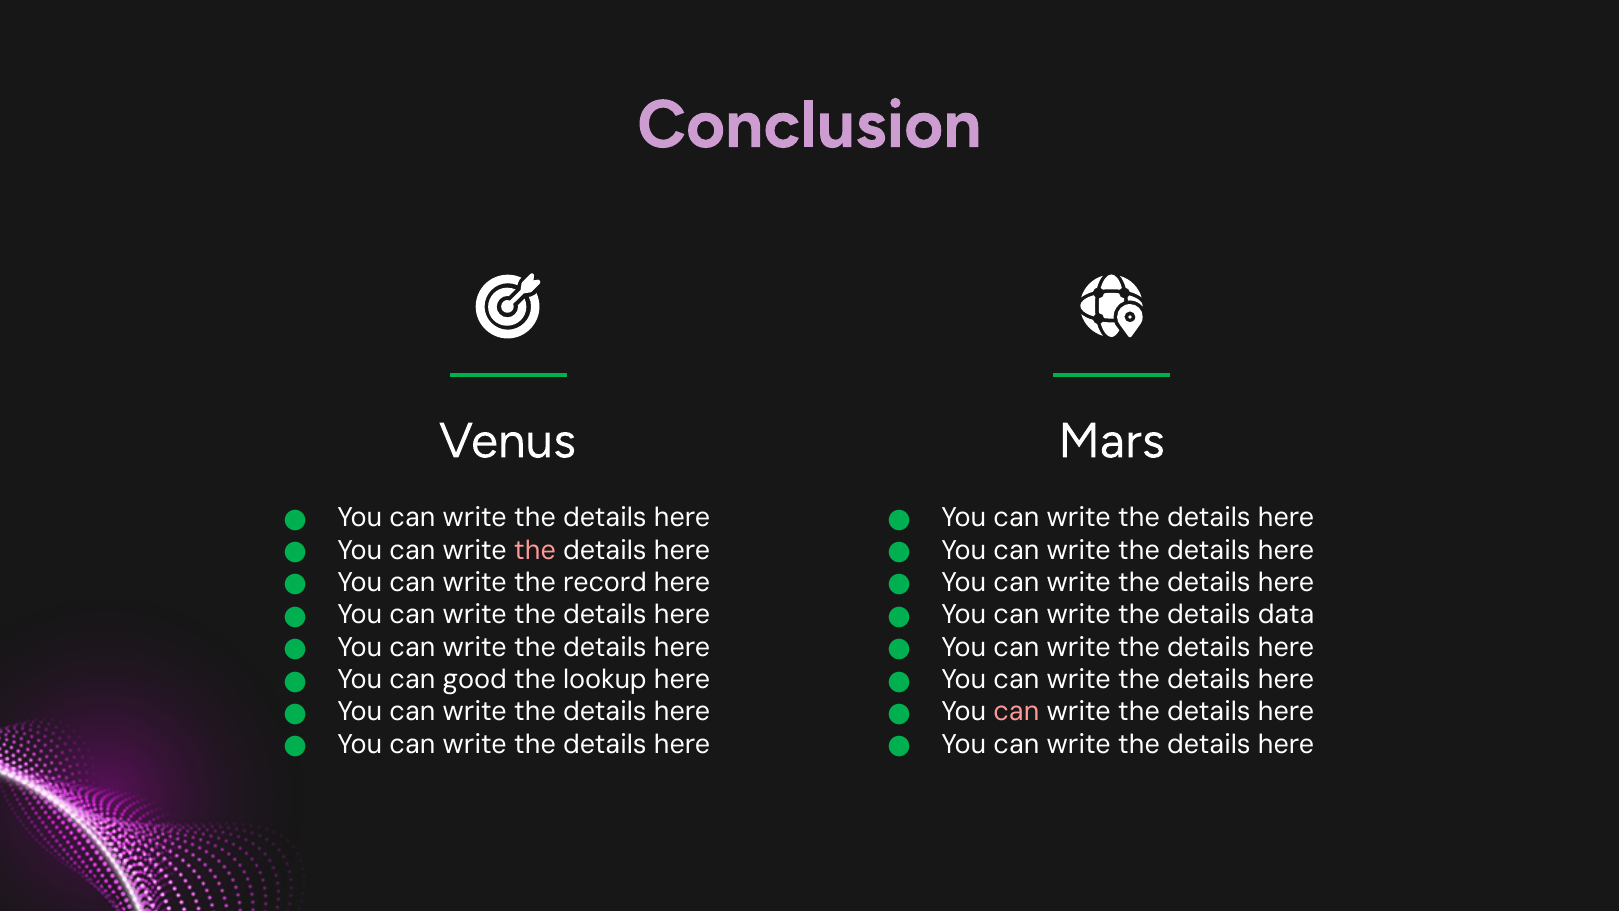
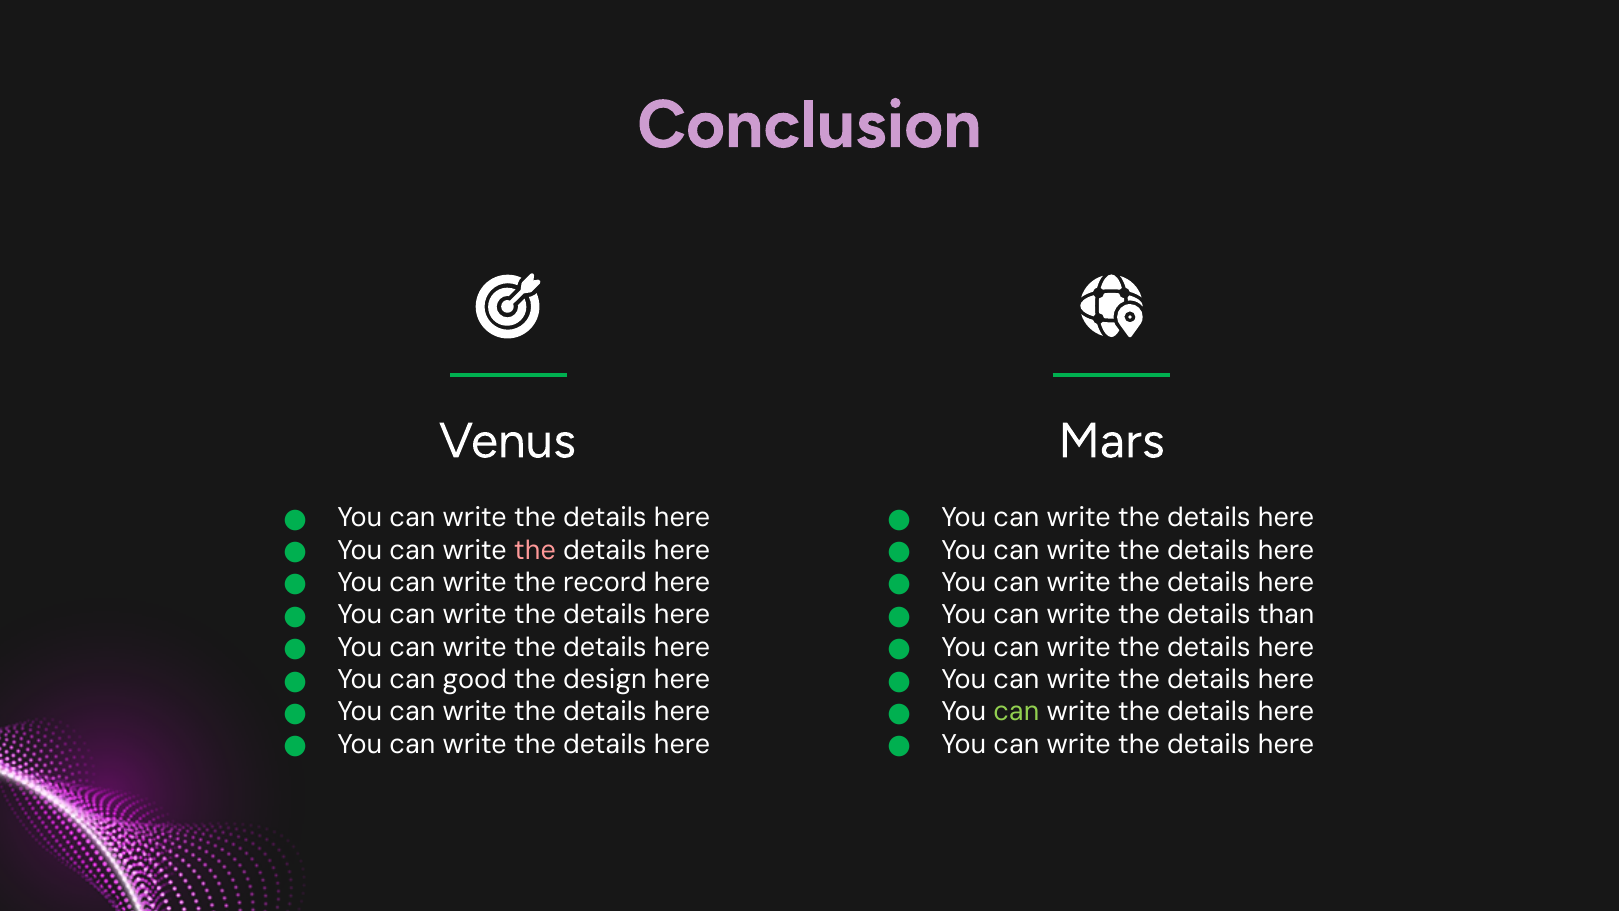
data: data -> than
lookup: lookup -> design
can at (1016, 712) colour: pink -> light green
